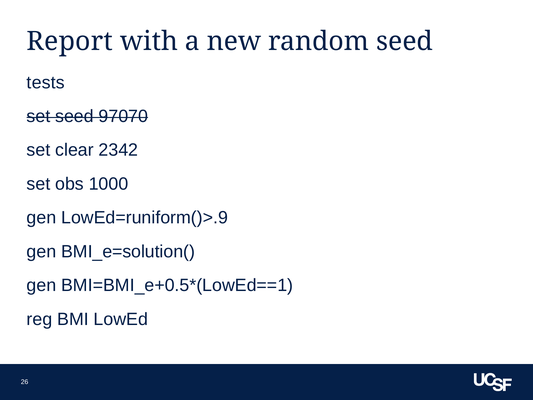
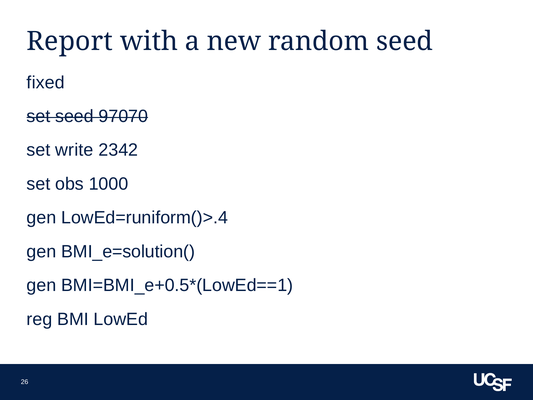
tests: tests -> fixed
clear: clear -> write
LowEd=runiform()>.9: LowEd=runiform()>.9 -> LowEd=runiform()>.4
